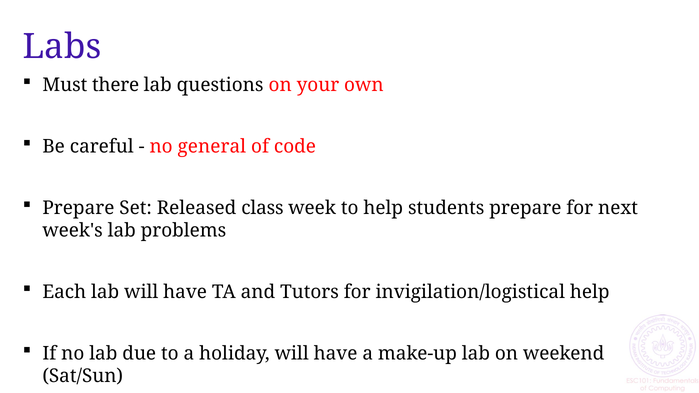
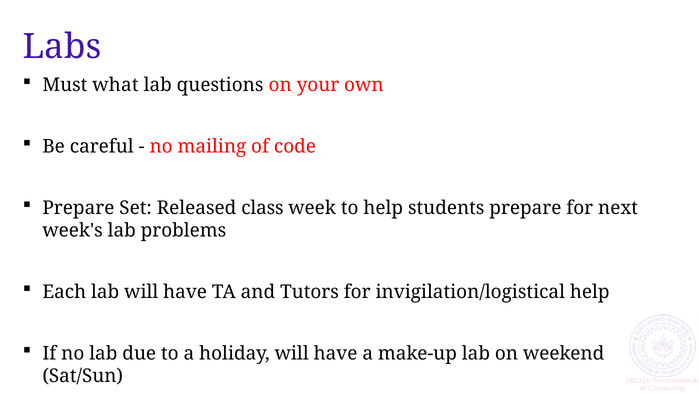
there: there -> what
general: general -> mailing
